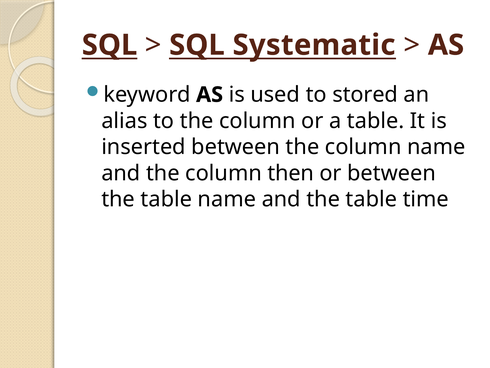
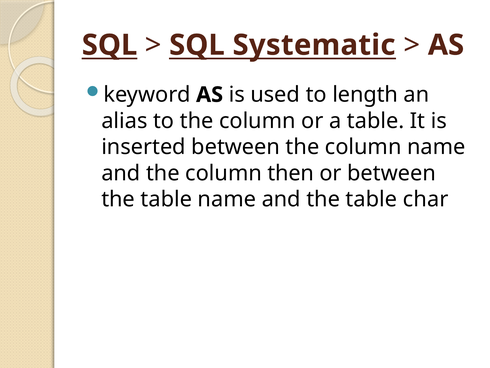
stored: stored -> length
time: time -> char
